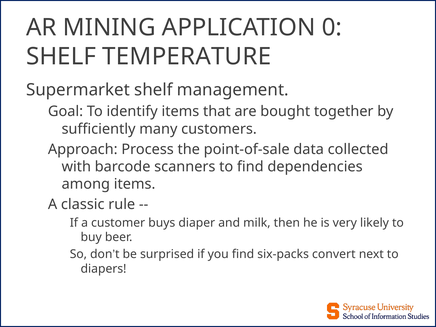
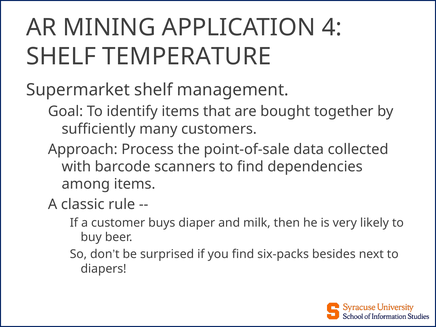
0: 0 -> 4
convert: convert -> besides
